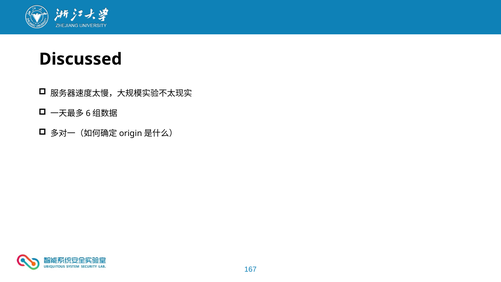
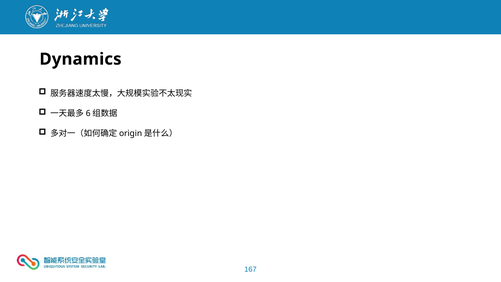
Discussed: Discussed -> Dynamics
